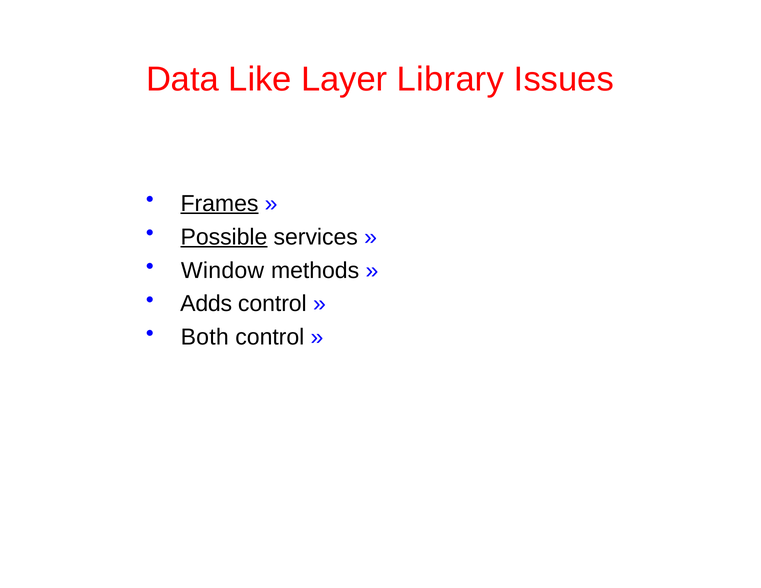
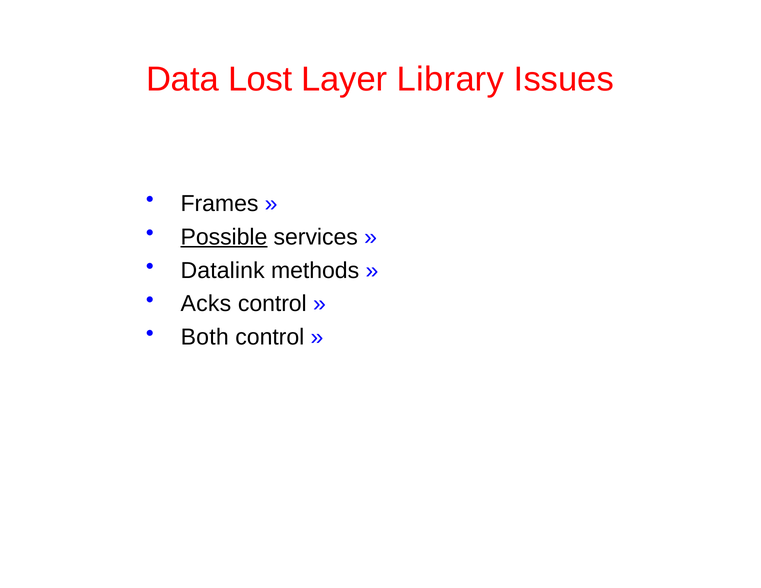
Like: Like -> Lost
Frames underline: present -> none
Window: Window -> Datalink
Adds: Adds -> Acks
